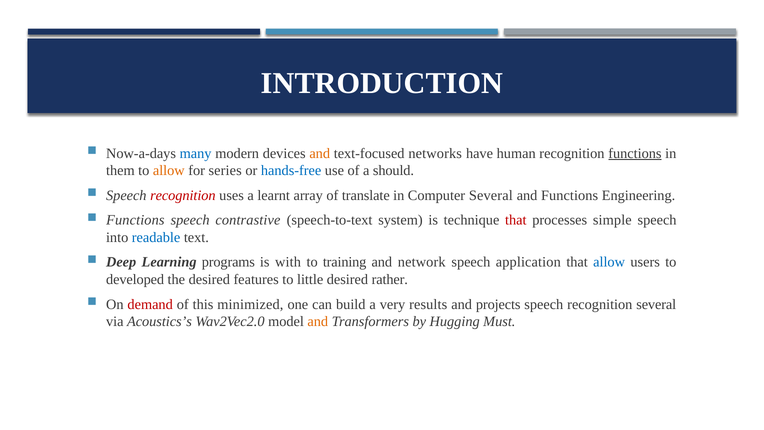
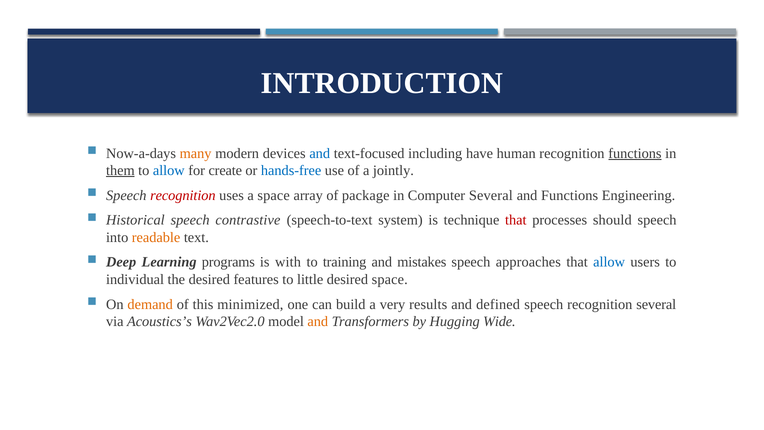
many colour: blue -> orange
and at (320, 153) colour: orange -> blue
networks: networks -> including
them underline: none -> present
allow at (169, 170) colour: orange -> blue
series: series -> create
should: should -> jointly
a learnt: learnt -> space
translate: translate -> package
Functions at (135, 220): Functions -> Historical
simple: simple -> should
readable colour: blue -> orange
network: network -> mistakes
application: application -> approaches
developed: developed -> individual
desired rather: rather -> space
demand colour: red -> orange
projects: projects -> defined
Must: Must -> Wide
